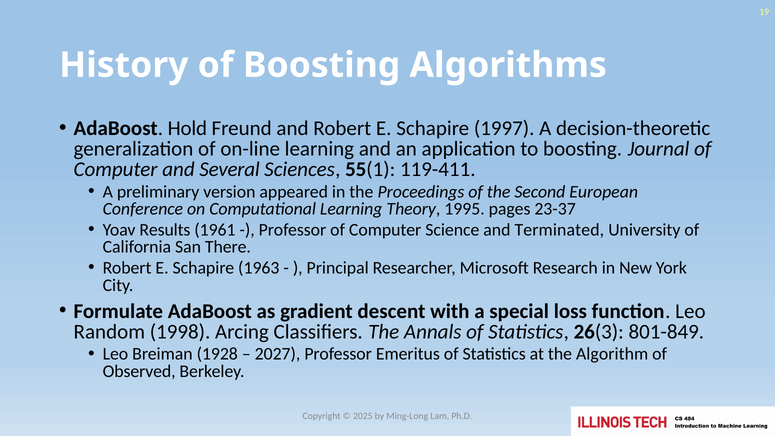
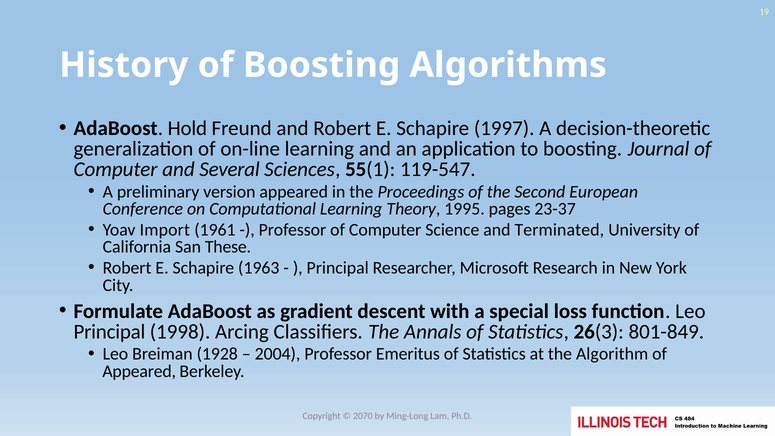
119-411: 119-411 -> 119-547
Results: Results -> Import
There: There -> These
Random at (109, 332): Random -> Principal
2027: 2027 -> 2004
Observed at (139, 371): Observed -> Appeared
2025: 2025 -> 2070
